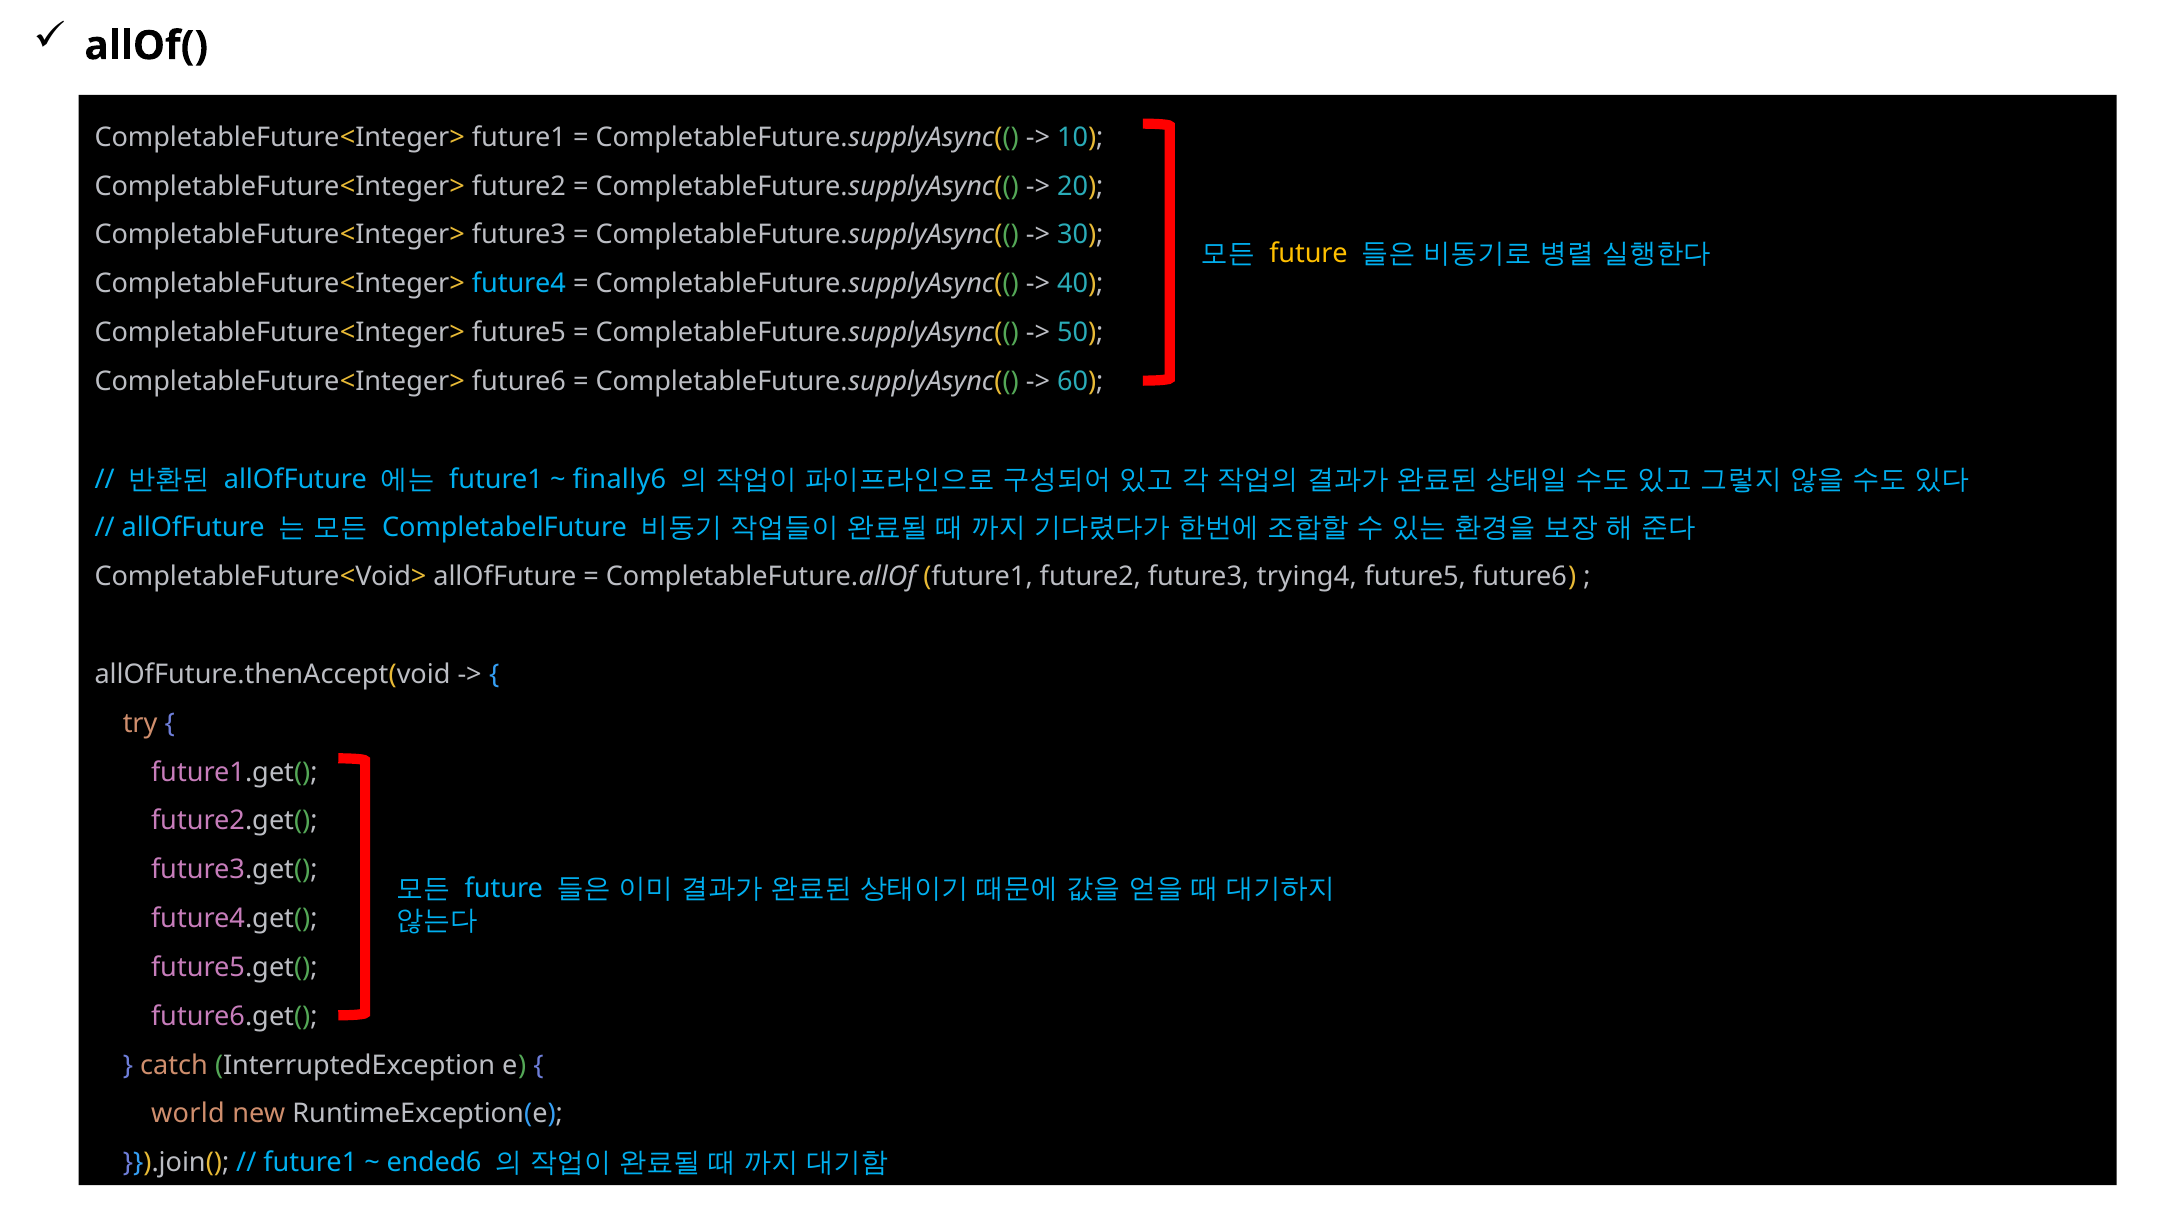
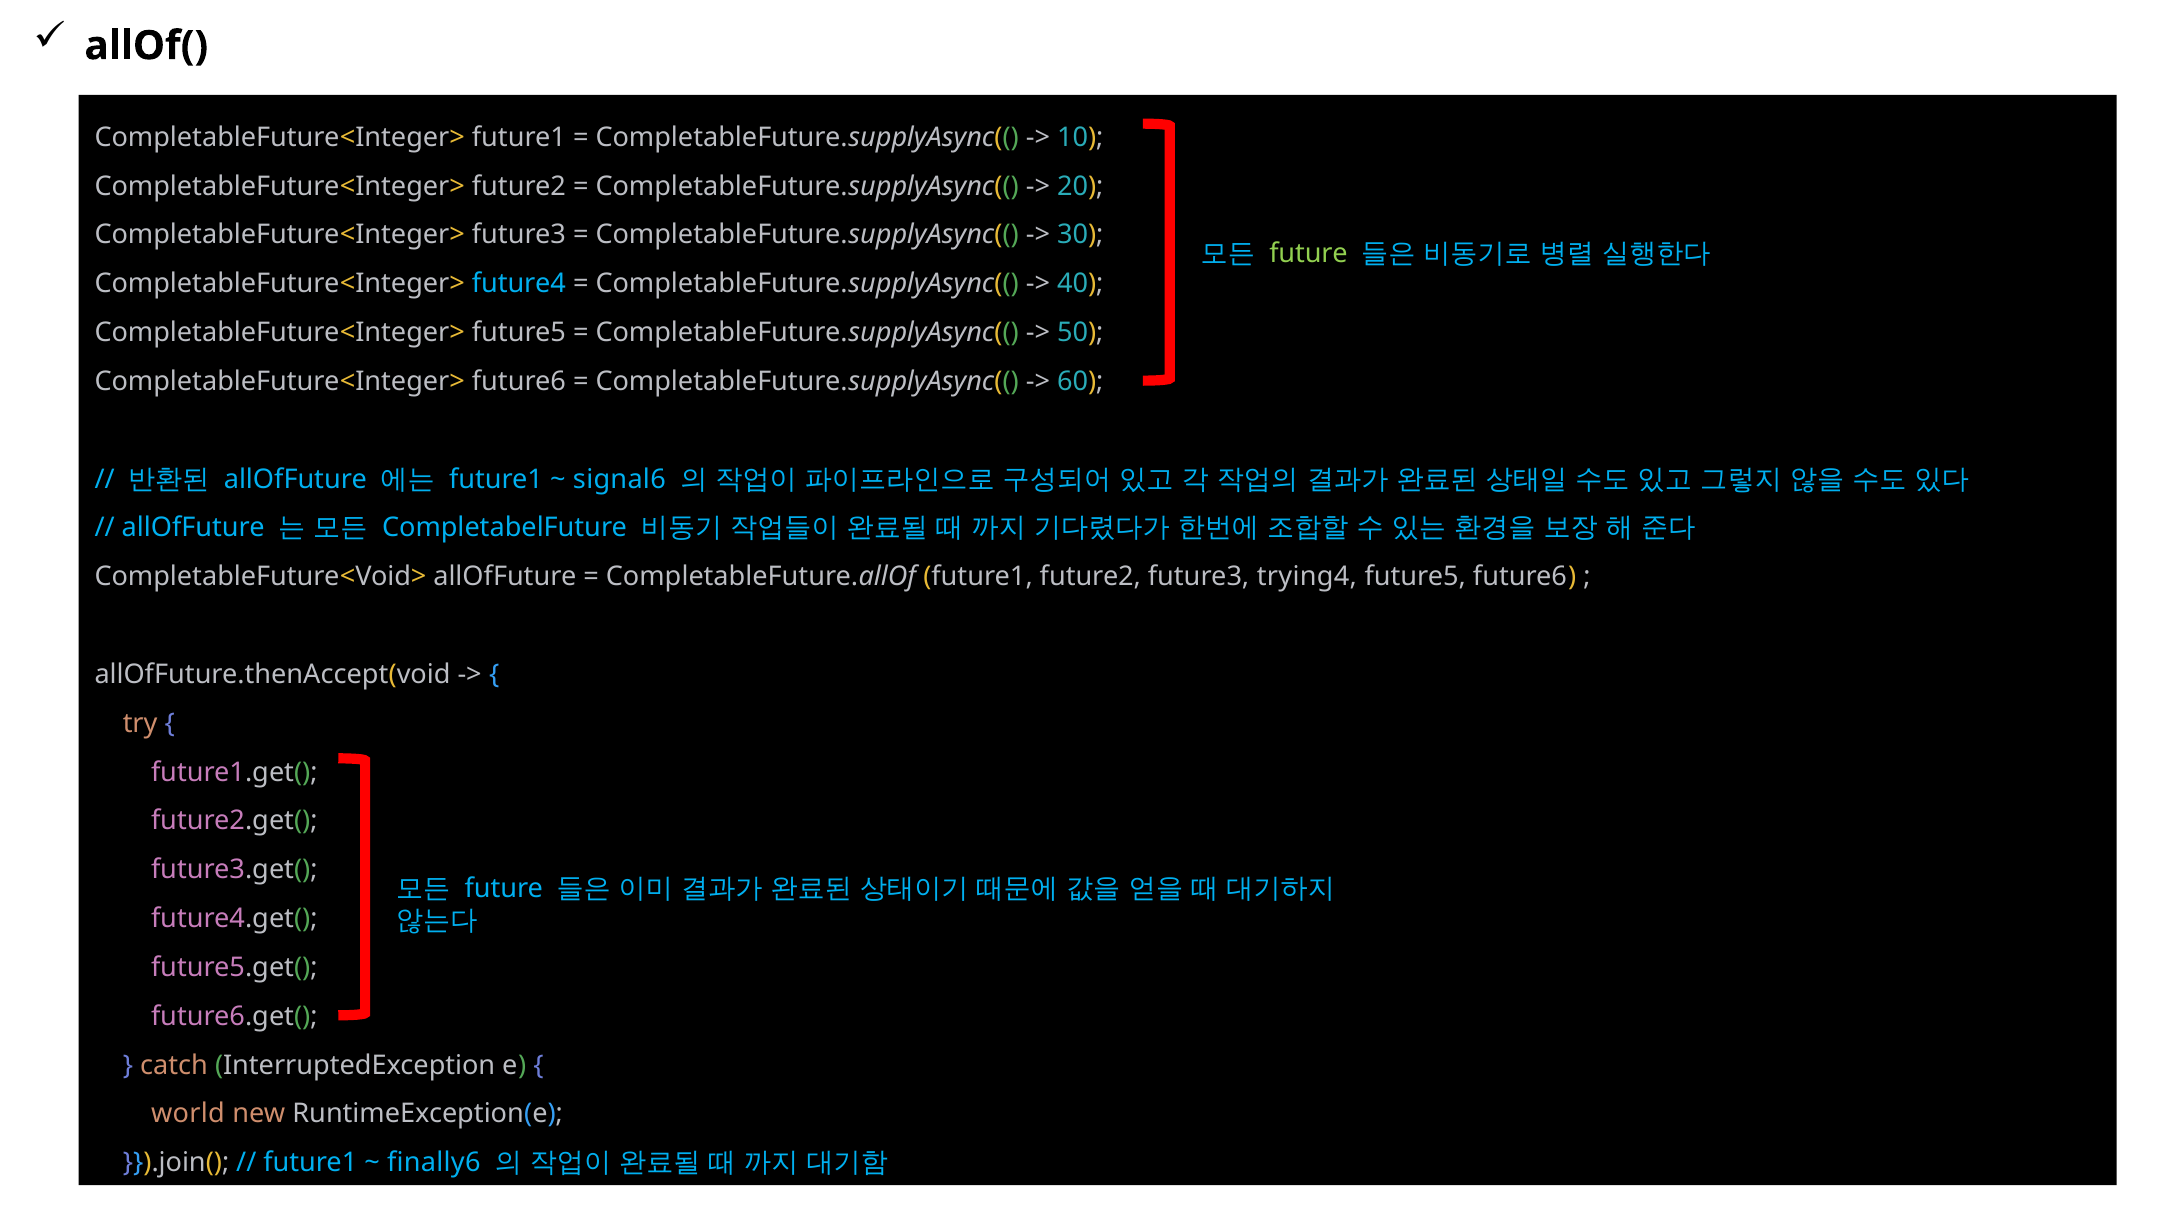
future at (1309, 254) colour: yellow -> light green
finally6: finally6 -> signal6
ended6: ended6 -> finally6
